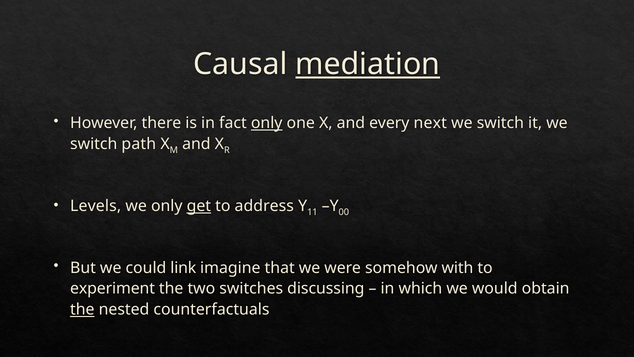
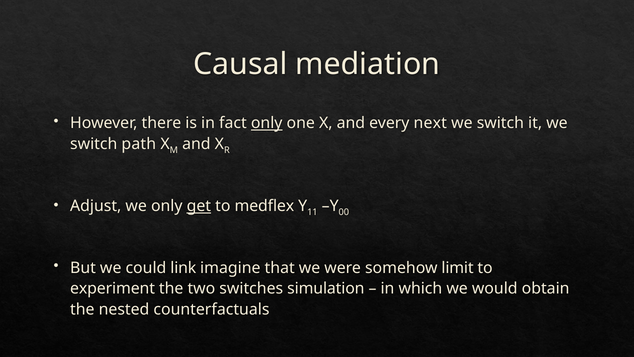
mediation underline: present -> none
Levels: Levels -> Adjust
address: address -> medflex
with: with -> limit
discussing: discussing -> simulation
the at (82, 309) underline: present -> none
